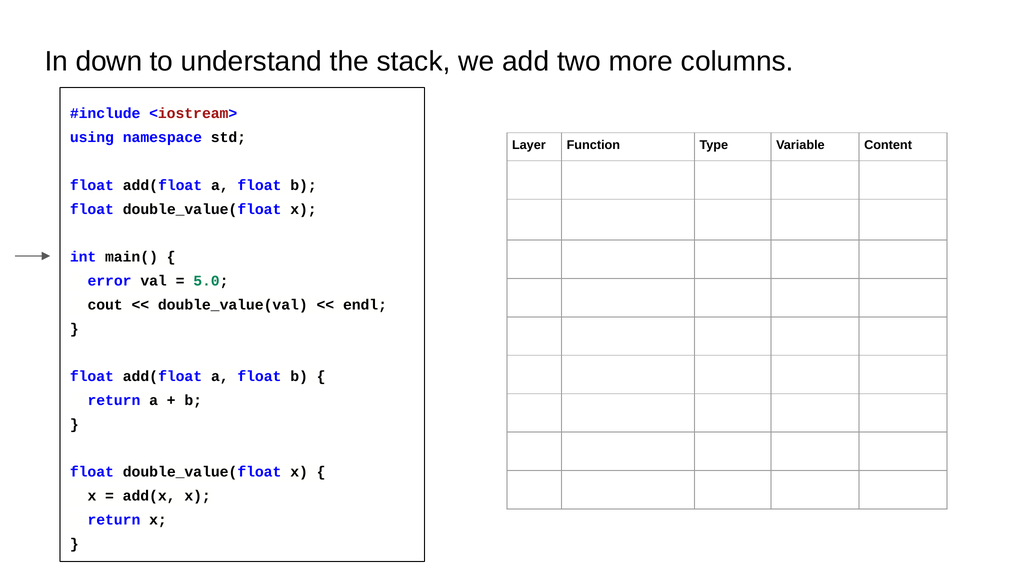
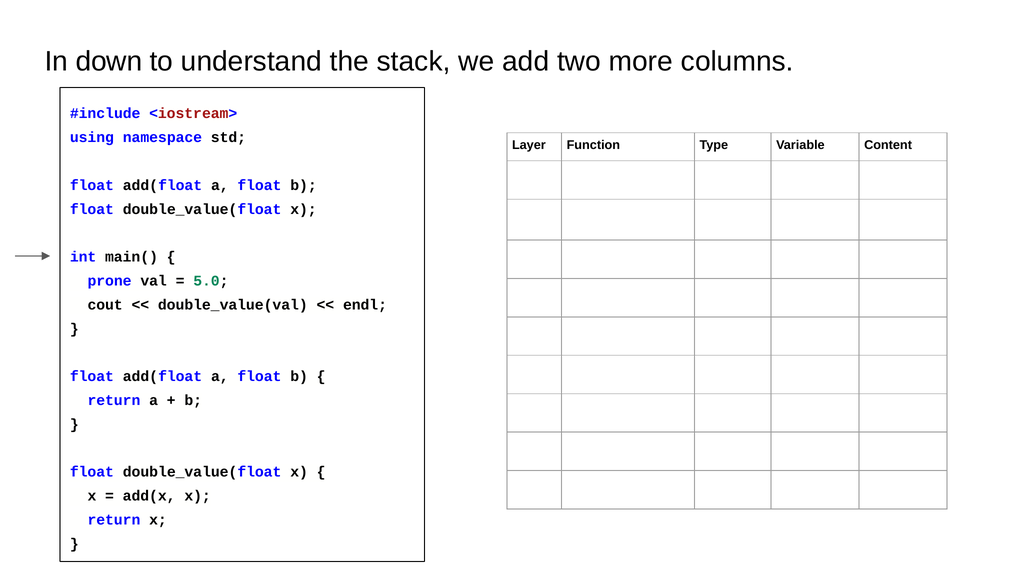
error: error -> prone
